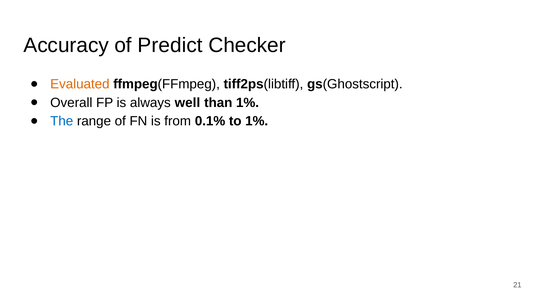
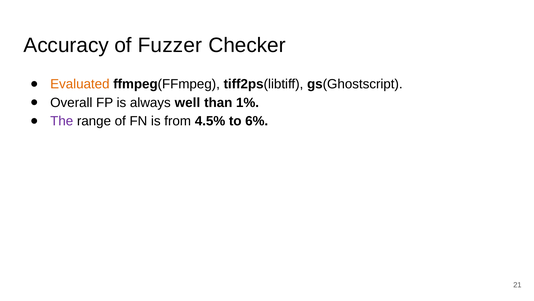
Predict: Predict -> Fuzzer
The colour: blue -> purple
0.1%: 0.1% -> 4.5%
to 1%: 1% -> 6%
